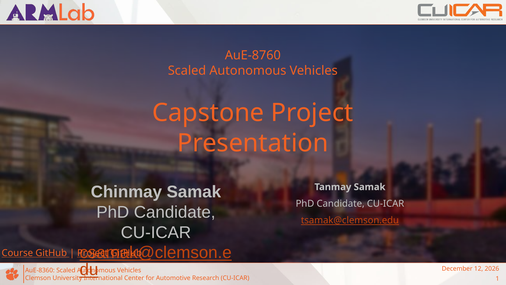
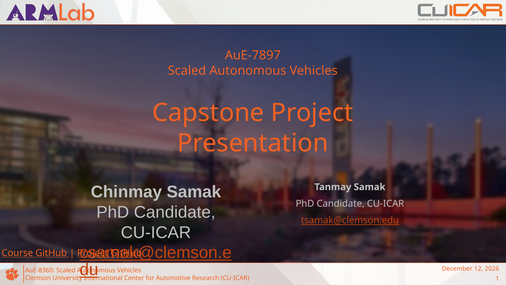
AuE-8760: AuE-8760 -> AuE-7897
